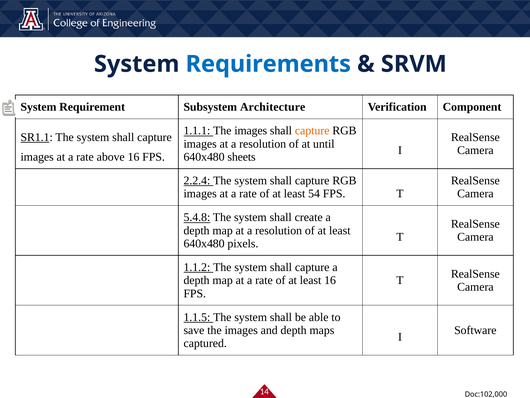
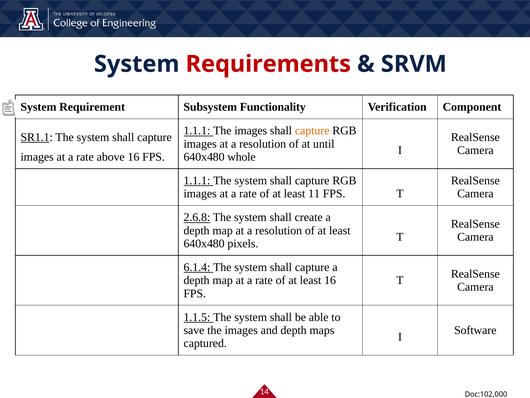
Requirements colour: blue -> red
Architecture: Architecture -> Functionality
sheets: sheets -> whole
2.2.4 at (197, 180): 2.2.4 -> 1.1.1
54: 54 -> 11
5.4.8: 5.4.8 -> 2.6.8
1.1.2: 1.1.2 -> 6.1.4
